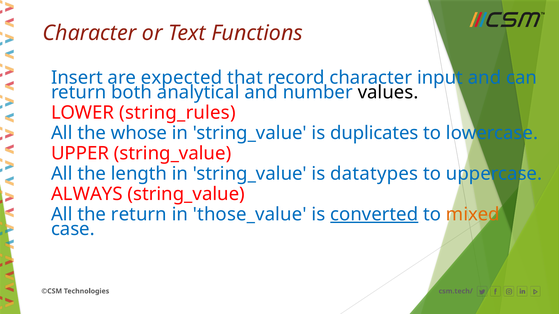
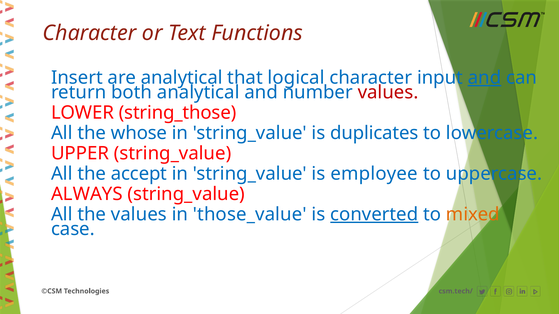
are expected: expected -> analytical
record: record -> logical
and at (485, 78) underline: none -> present
values at (388, 92) colour: black -> red
string_rules: string_rules -> string_those
length: length -> accept
datatypes: datatypes -> employee
the return: return -> values
